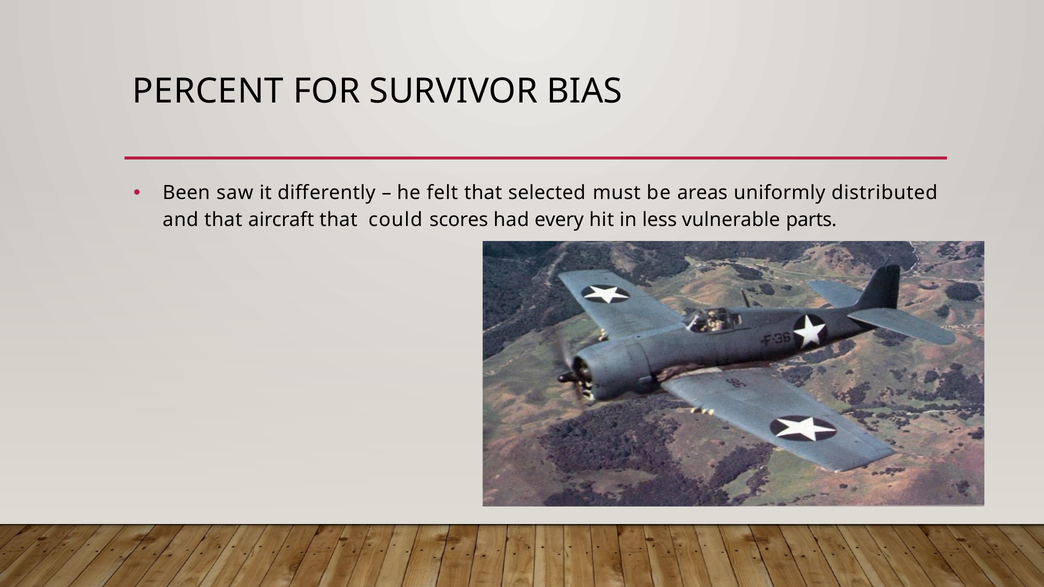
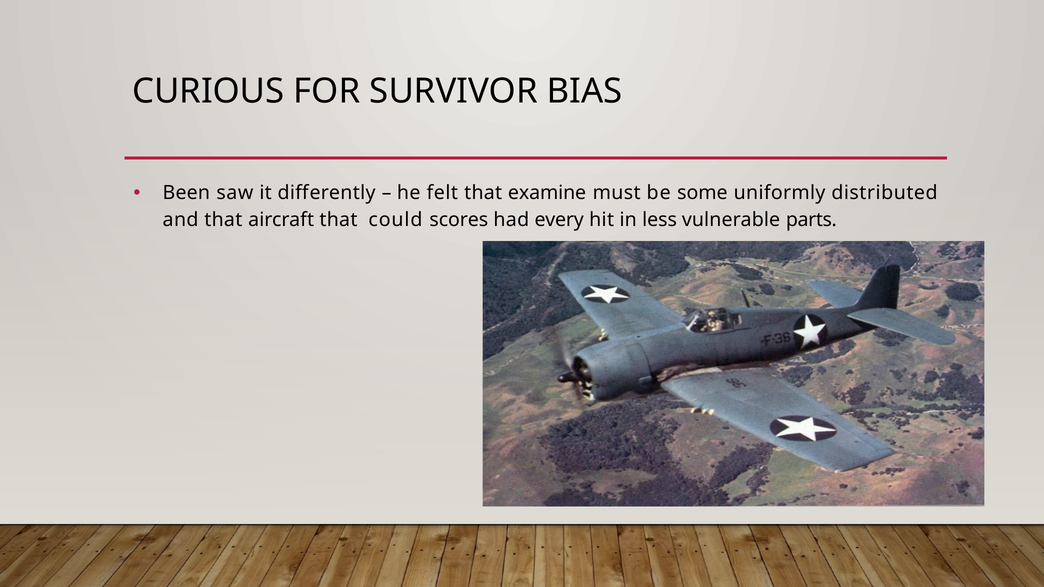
PERCENT: PERCENT -> CURIOUS
selected: selected -> examine
areas: areas -> some
